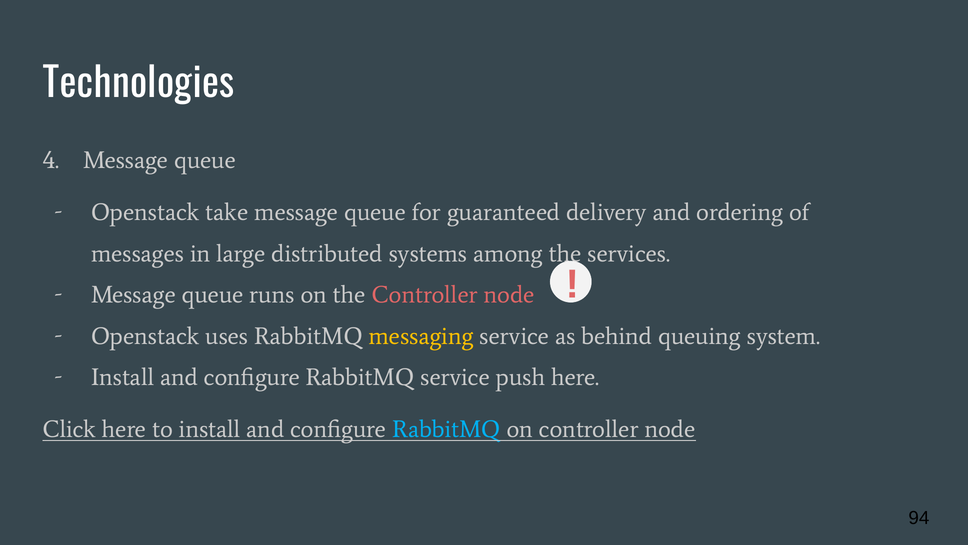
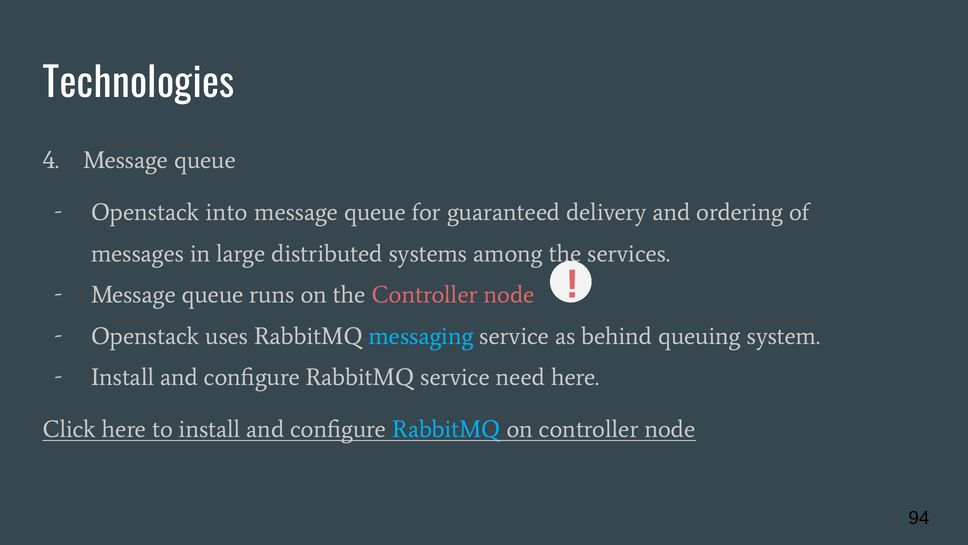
take: take -> into
messaging colour: yellow -> light blue
push: push -> need
